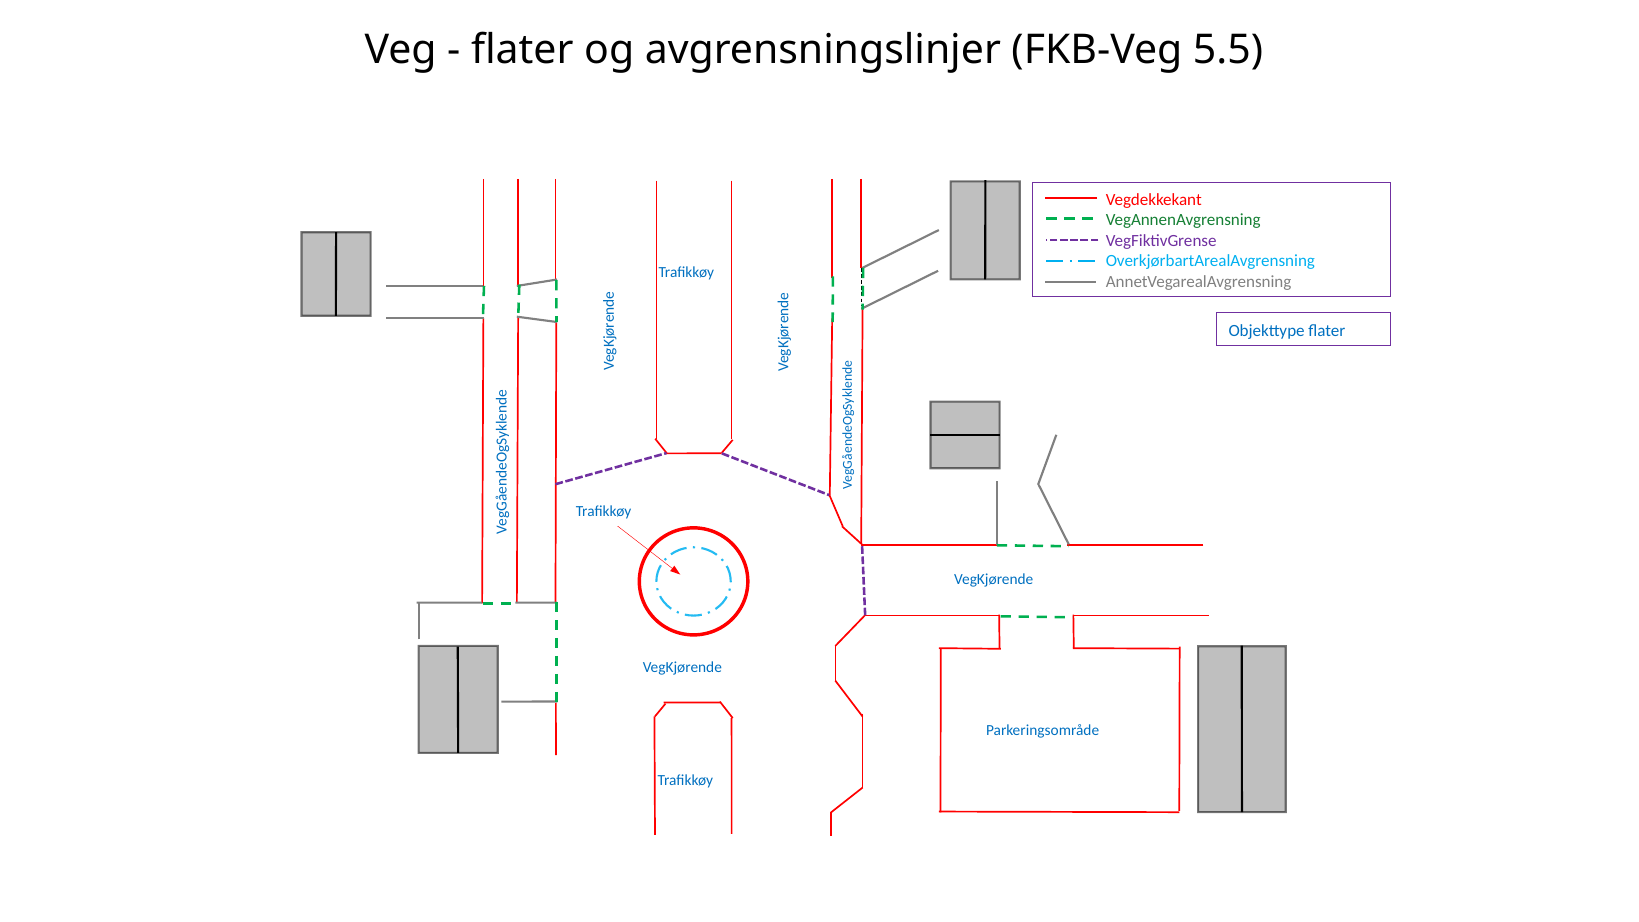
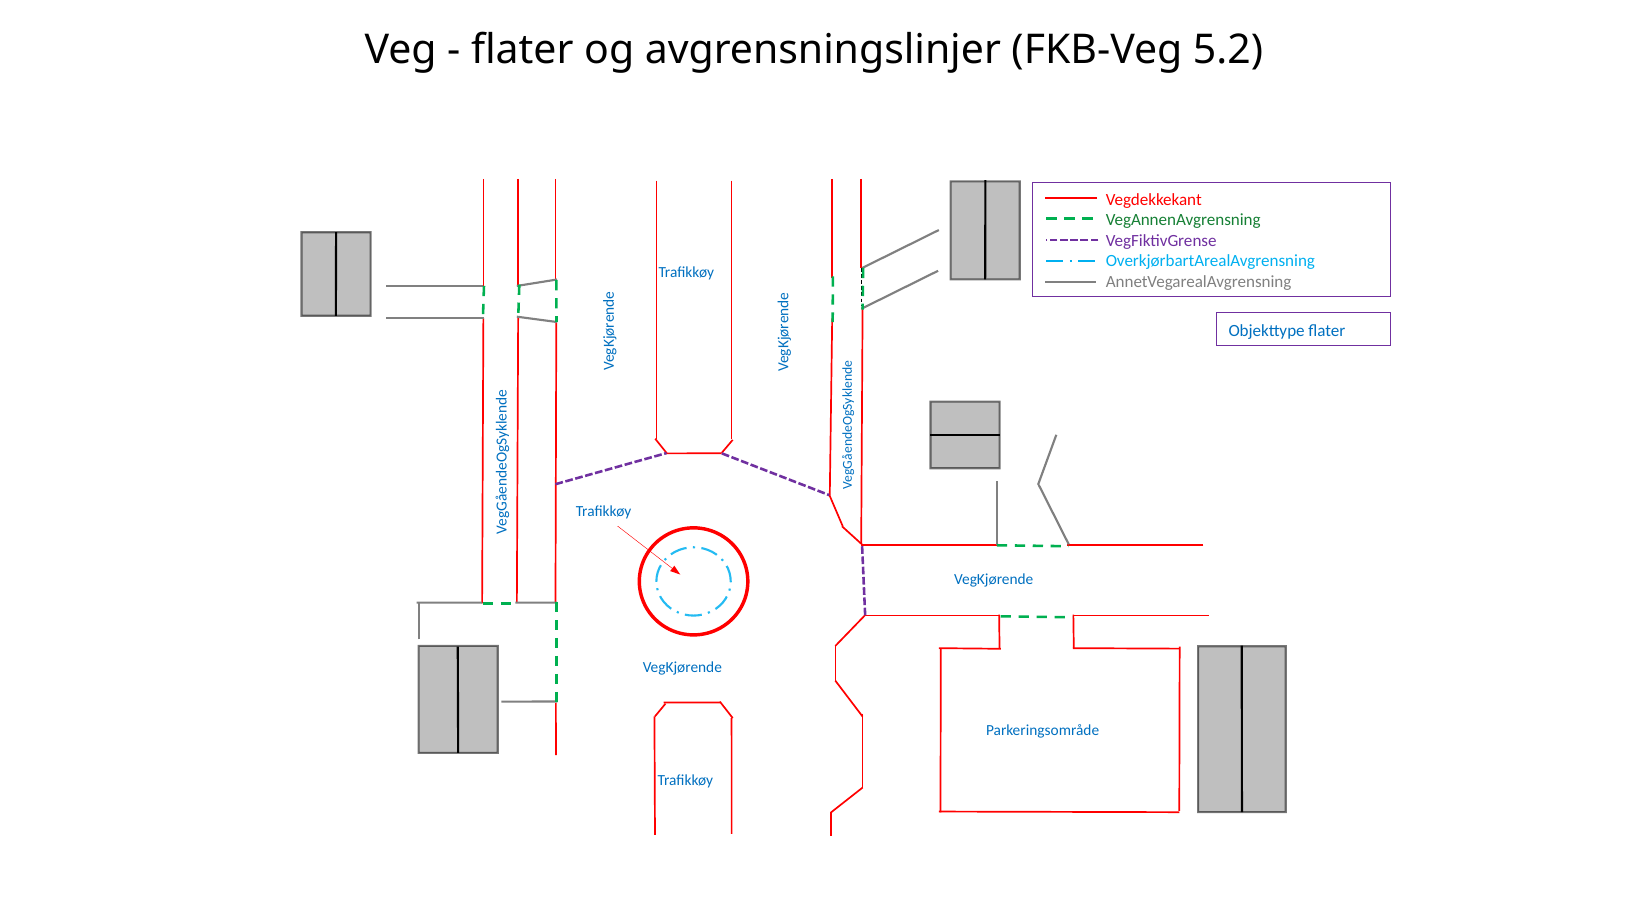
5.5: 5.5 -> 5.2
